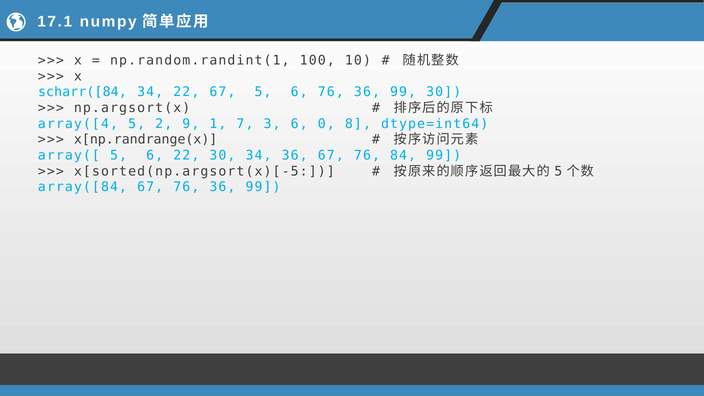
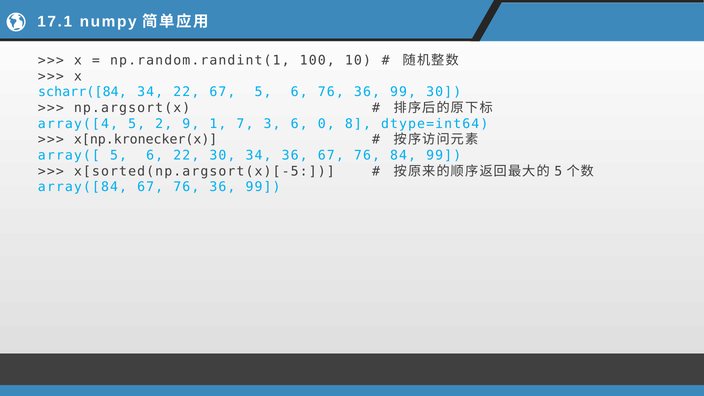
x[np.randrange(x: x[np.randrange(x -> x[np.kronecker(x
